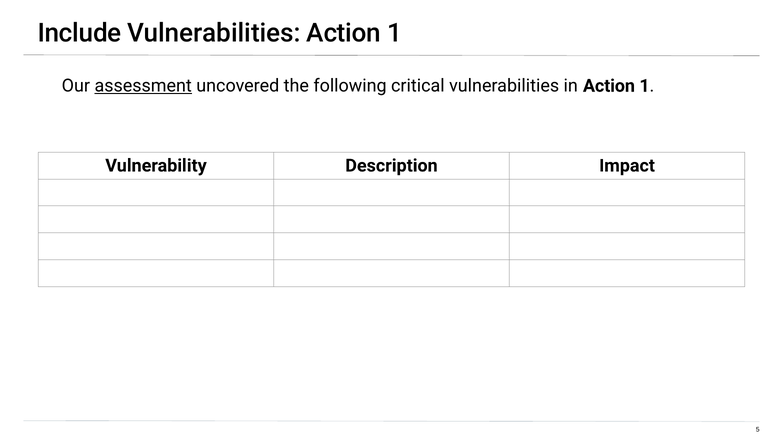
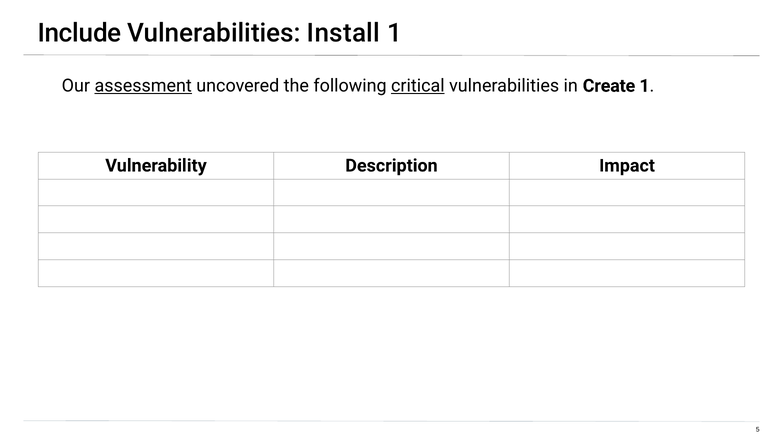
Vulnerabilities Action: Action -> Install
critical underline: none -> present
in Action: Action -> Create
